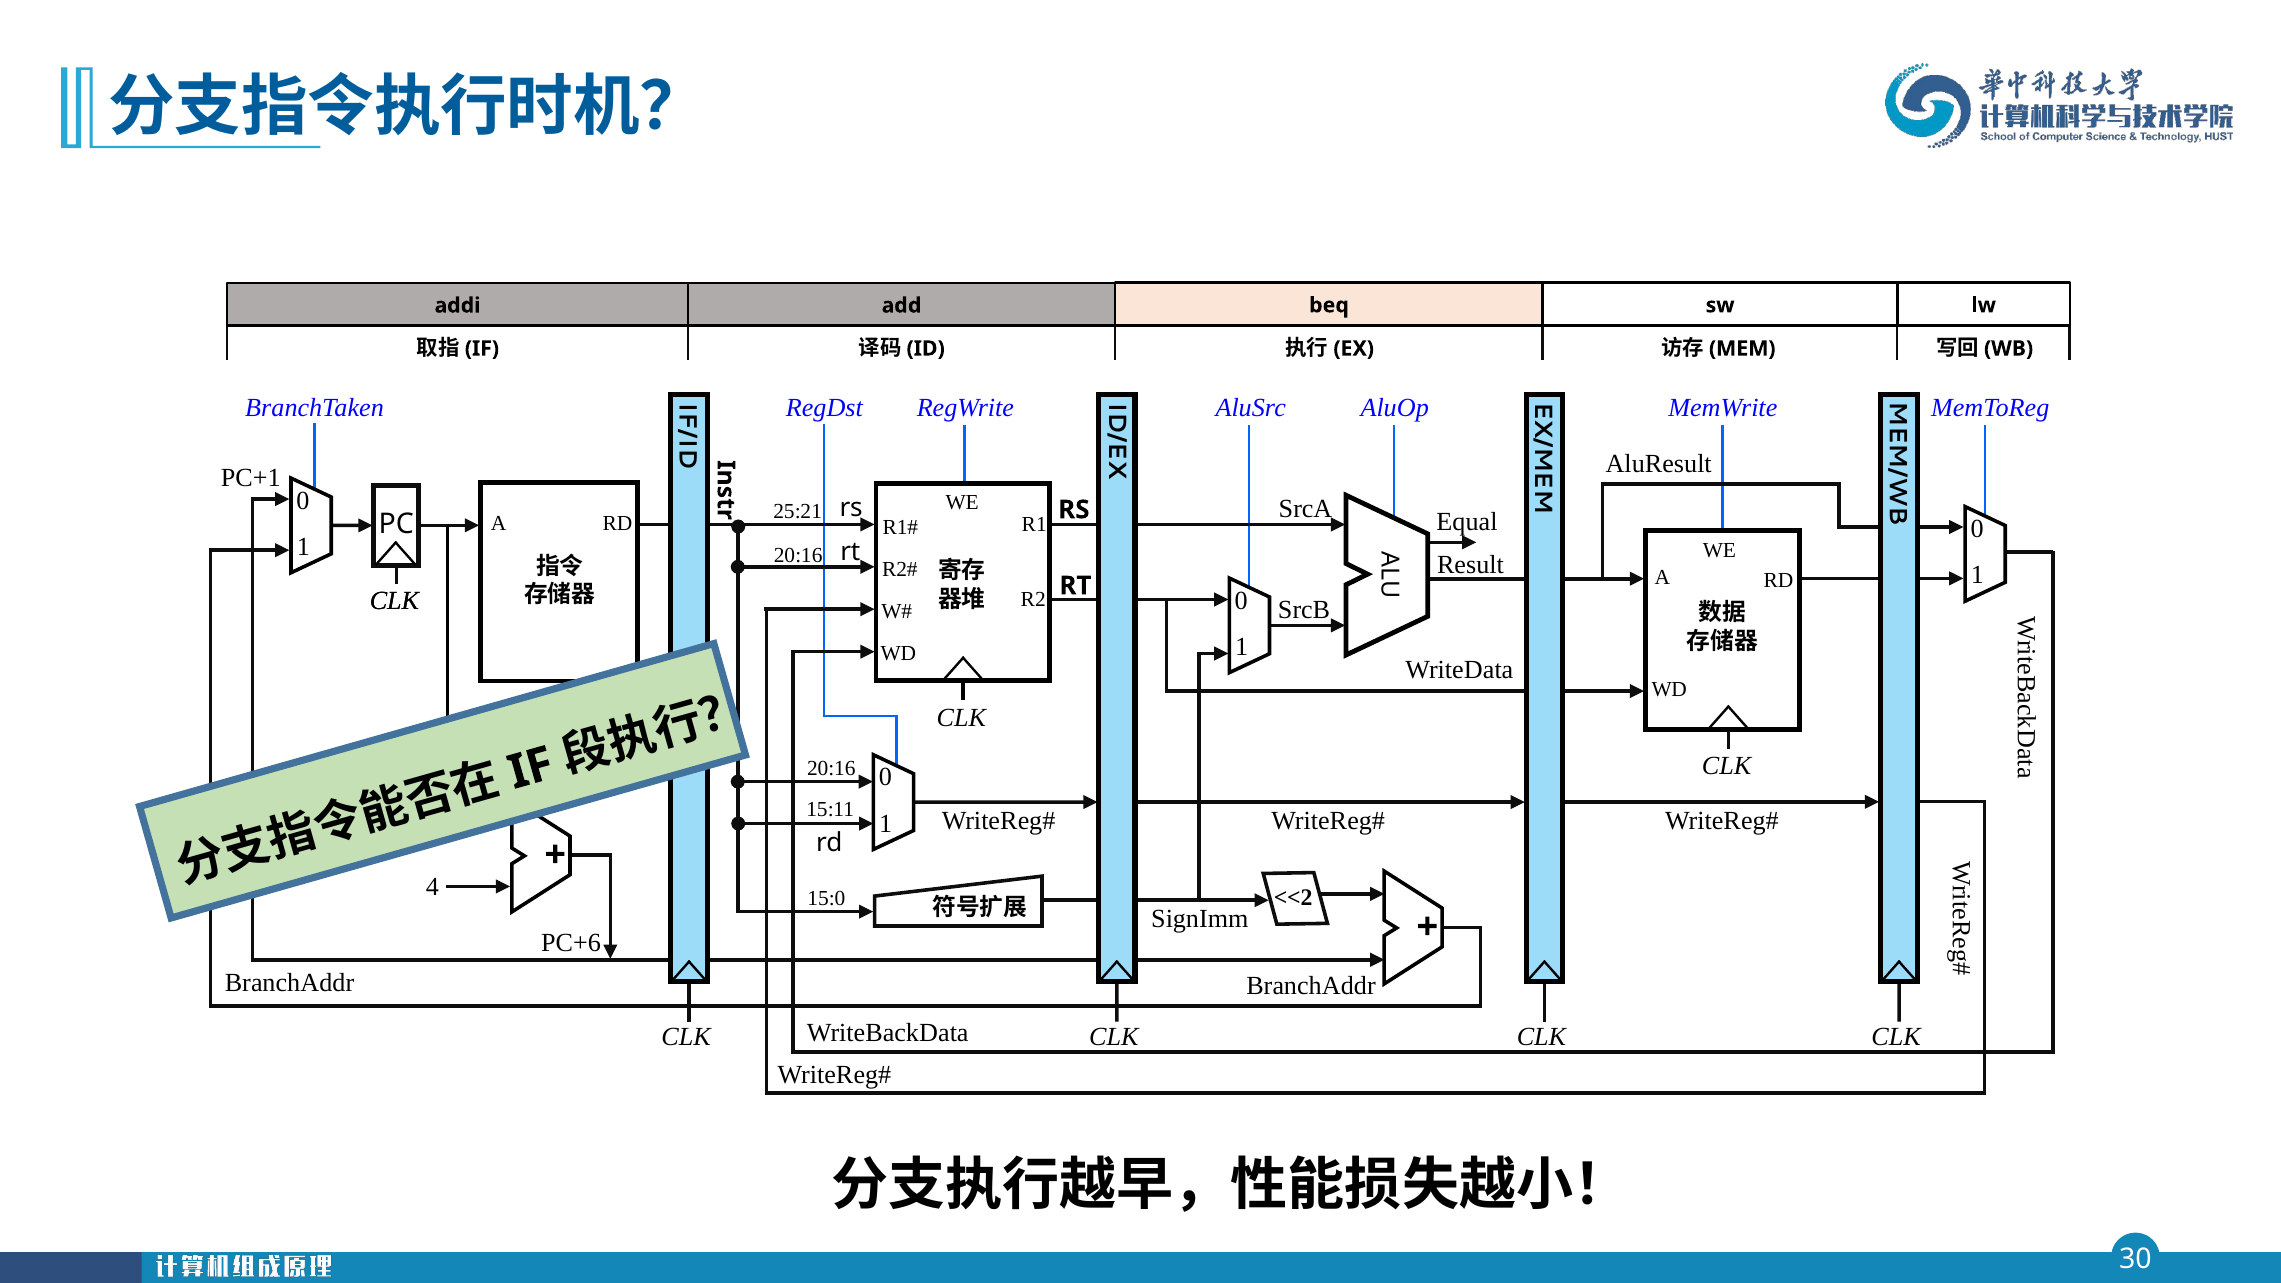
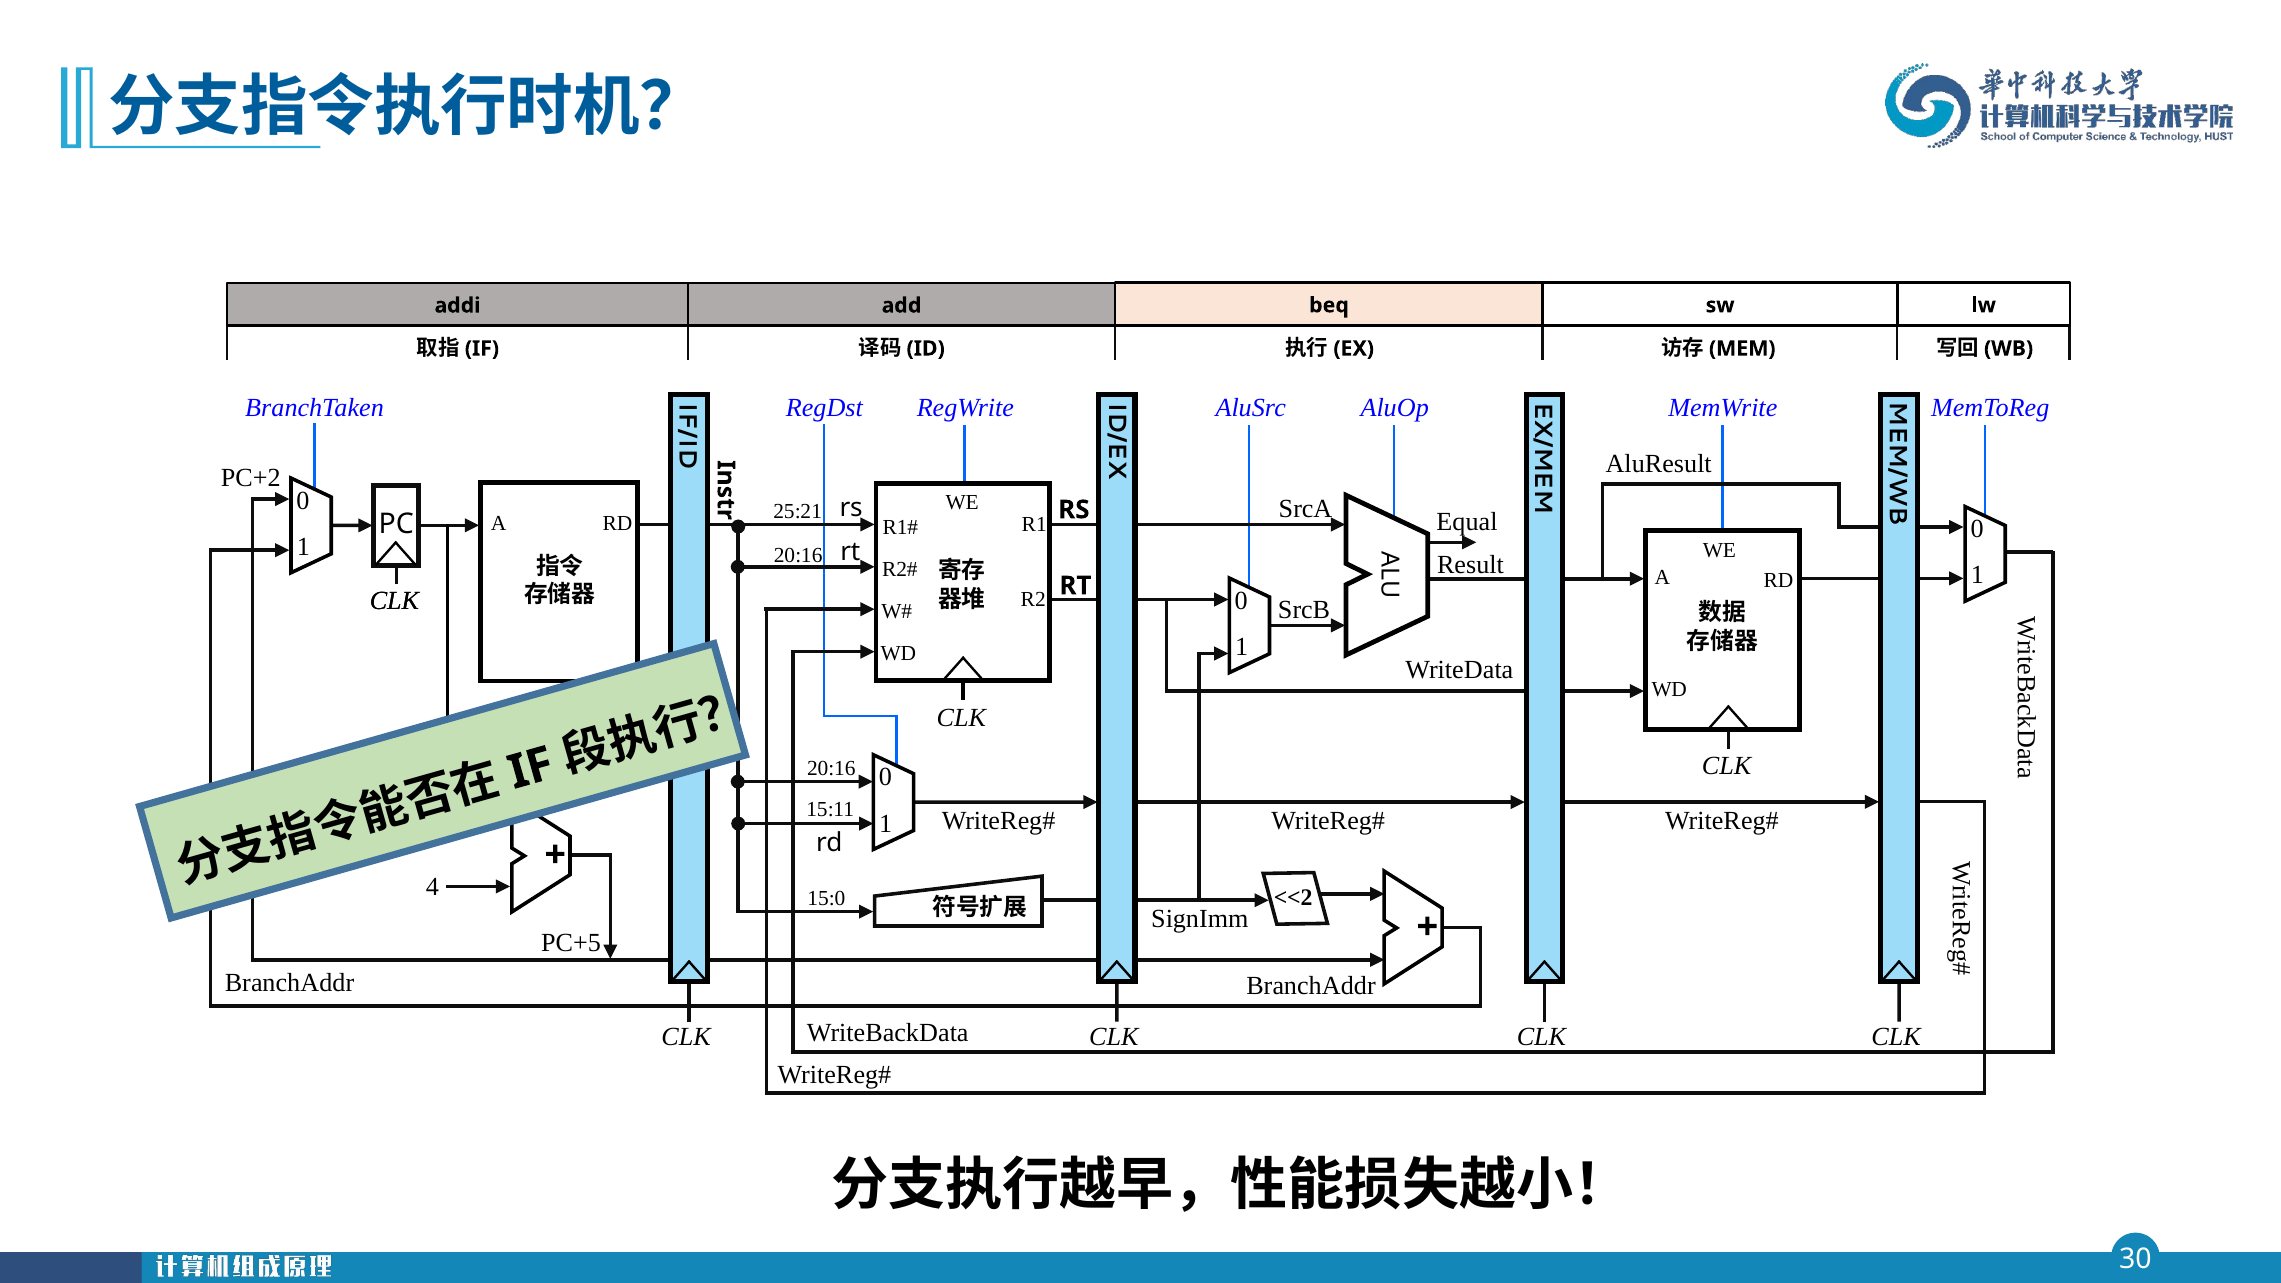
PC+1: PC+1 -> PC+2
PC+6: PC+6 -> PC+5
